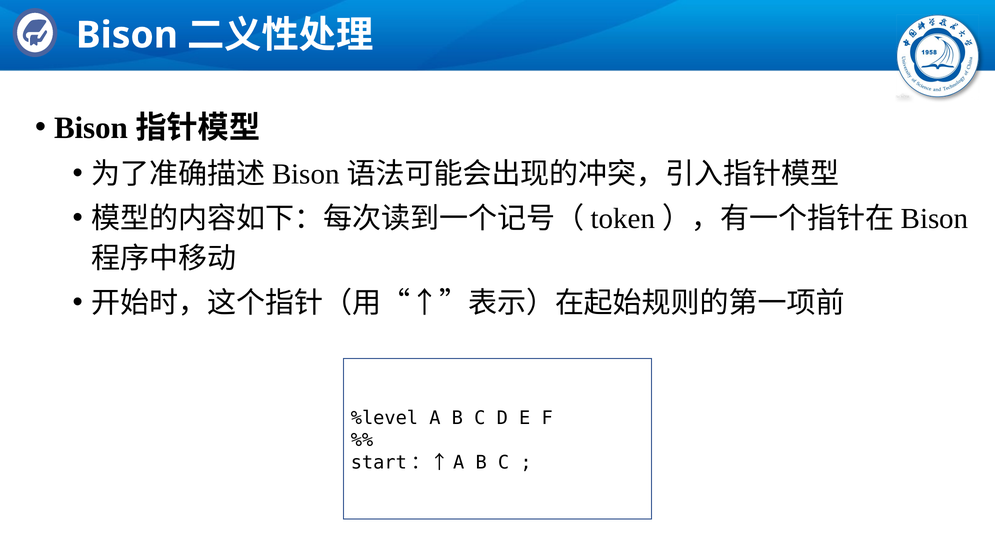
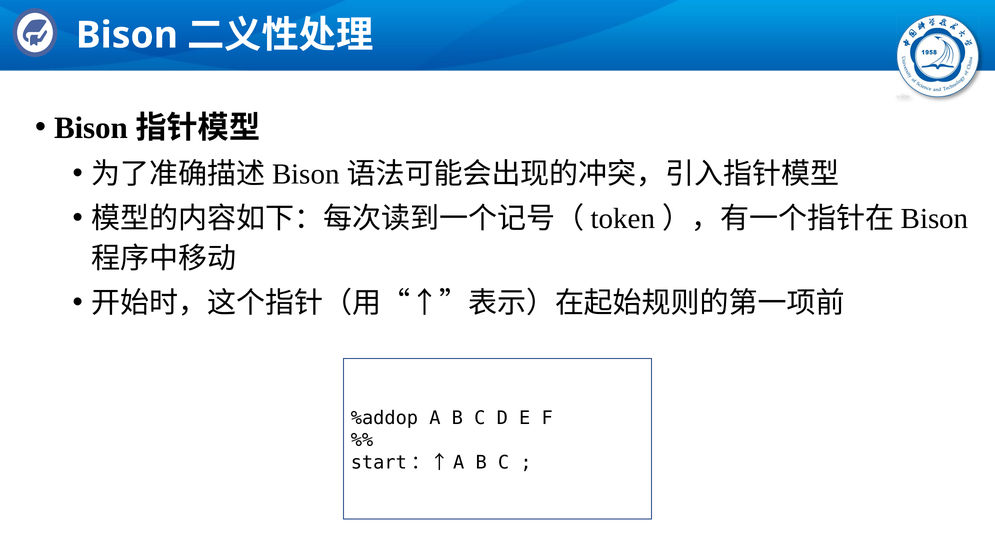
%level: %level -> %addop
